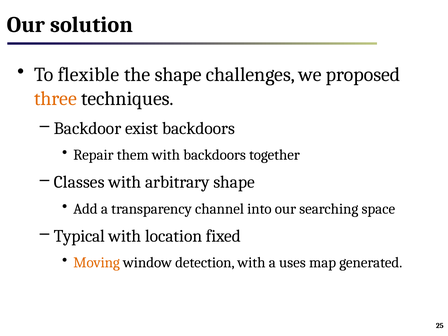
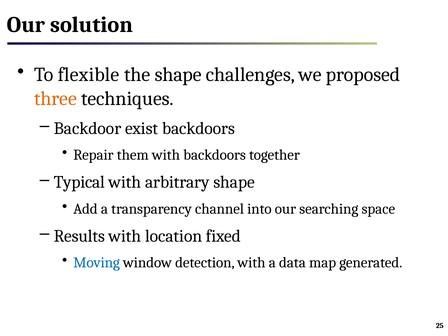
Classes: Classes -> Typical
Typical: Typical -> Results
Moving colour: orange -> blue
uses: uses -> data
